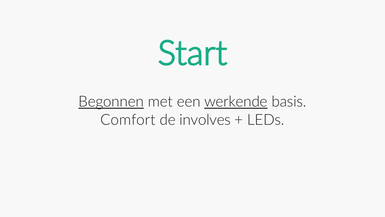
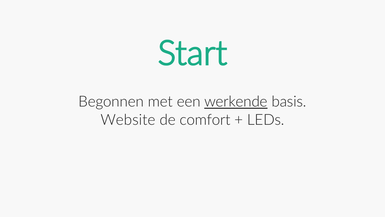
Begonnen underline: present -> none
Comfort: Comfort -> Website
involves: involves -> comfort
